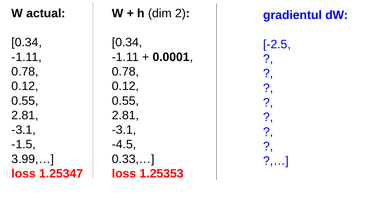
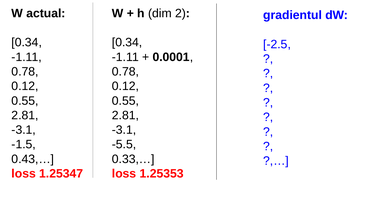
-4.5: -4.5 -> -5.5
3.99,…: 3.99,… -> 0.43,…
